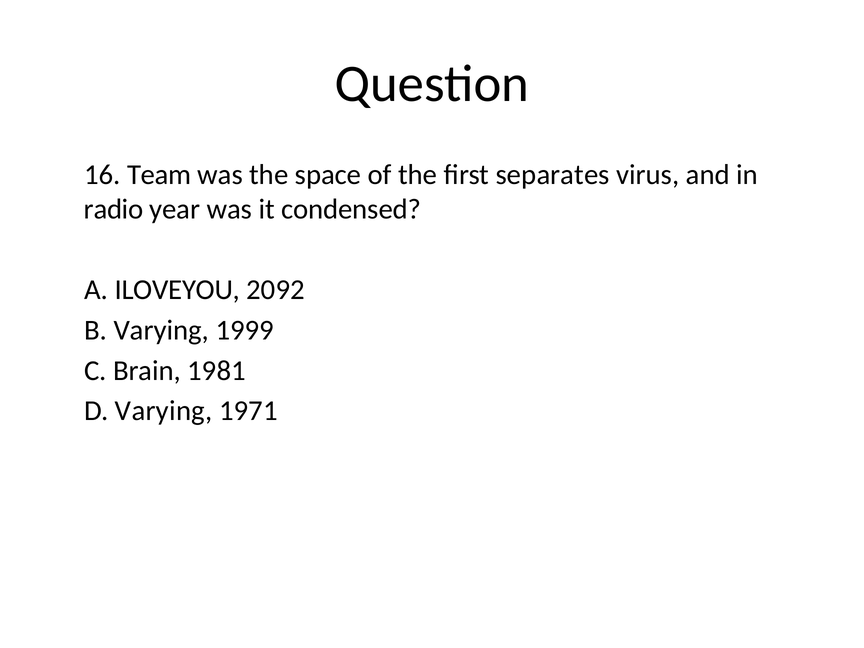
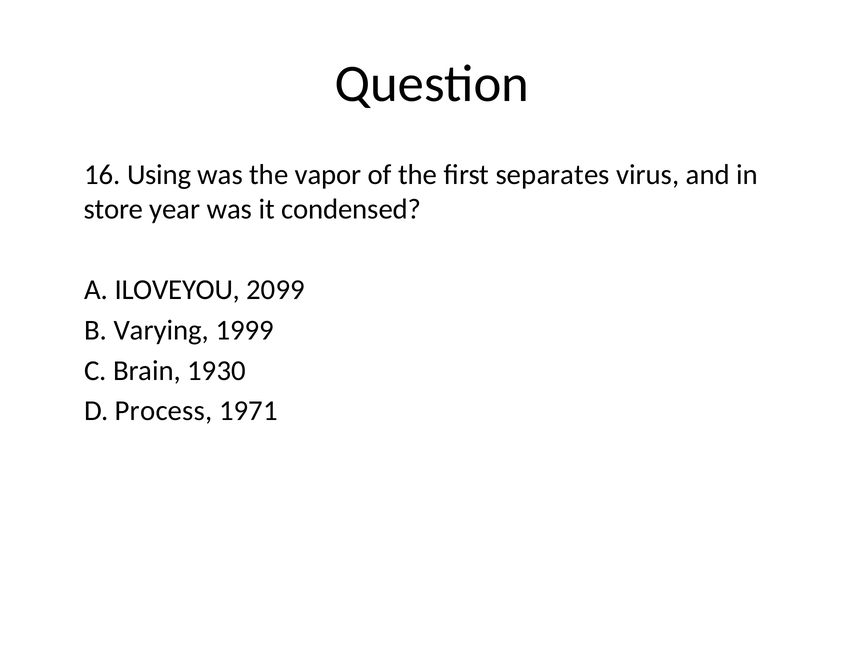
Team: Team -> Using
space: space -> vapor
radio: radio -> store
2092: 2092 -> 2099
1981: 1981 -> 1930
D Varying: Varying -> Process
